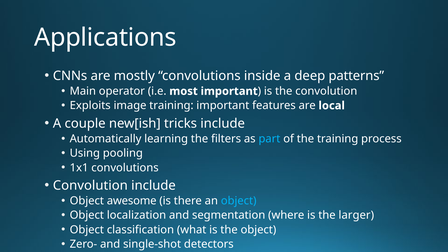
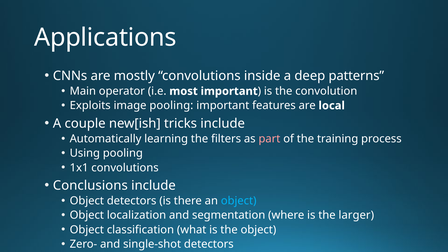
image training: training -> pooling
part colour: light blue -> pink
Convolution at (90, 185): Convolution -> Conclusions
Object awesome: awesome -> detectors
